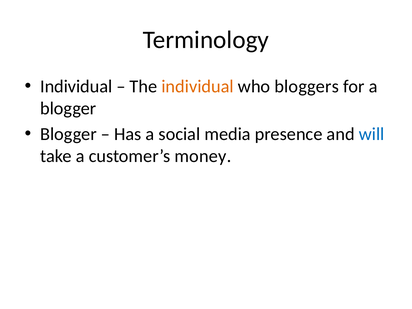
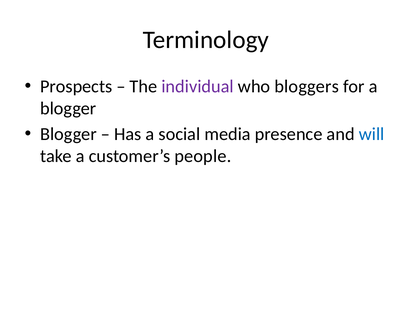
Individual at (76, 86): Individual -> Prospects
individual at (198, 86) colour: orange -> purple
money: money -> people
